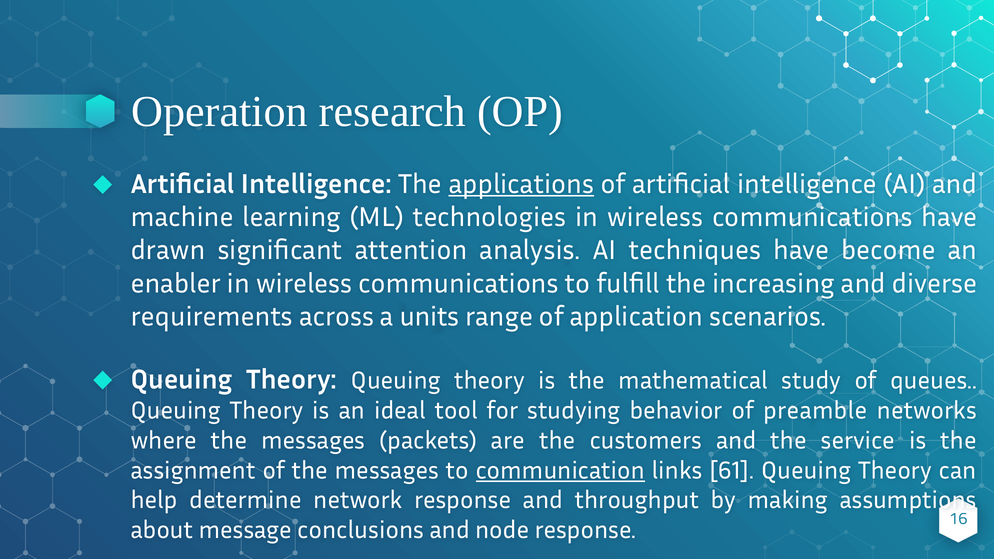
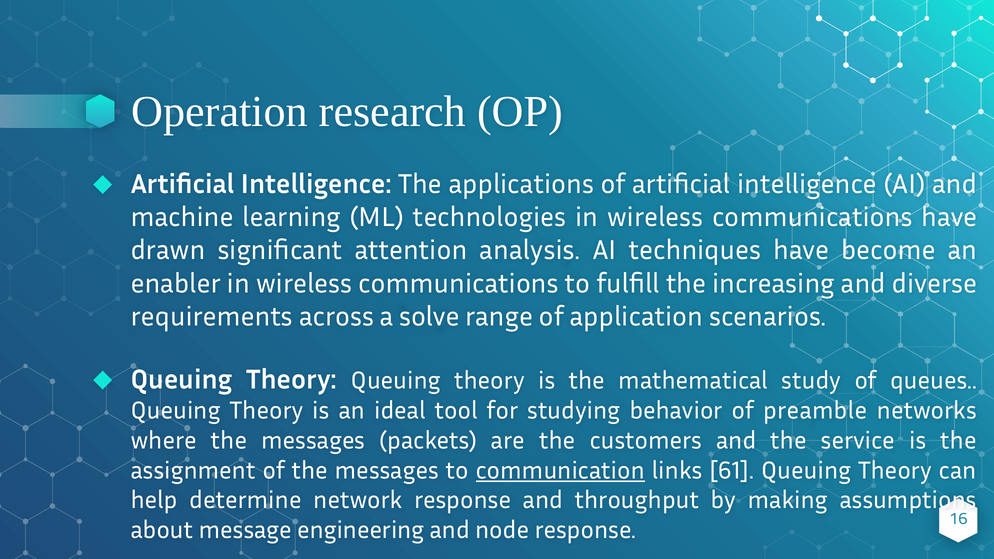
applications underline: present -> none
units: units -> solve
conclusions: conclusions -> engineering
